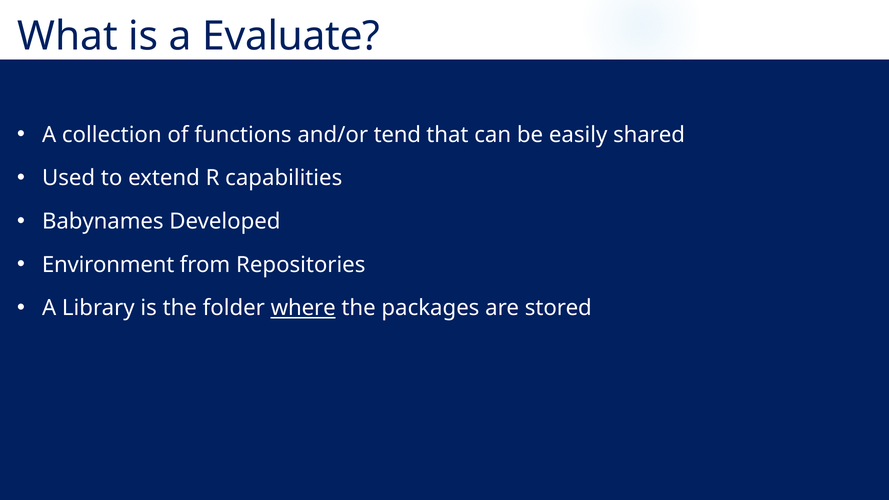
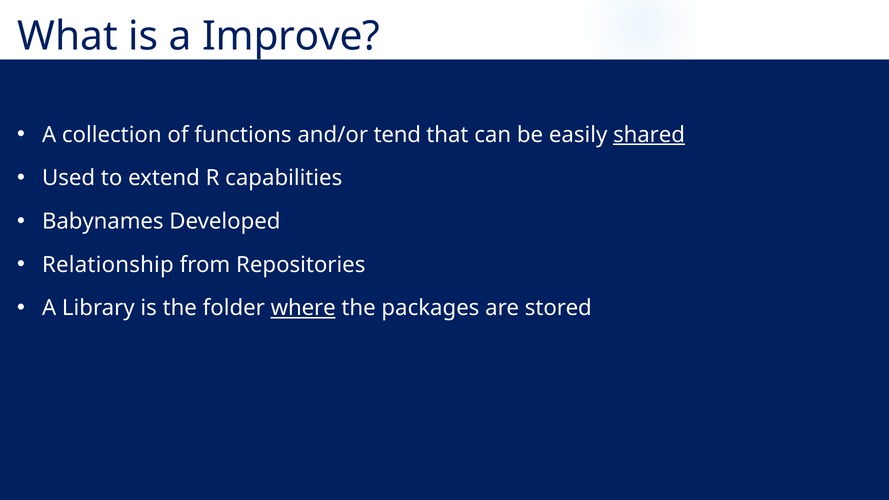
Evaluate: Evaluate -> Improve
shared underline: none -> present
Environment: Environment -> Relationship
